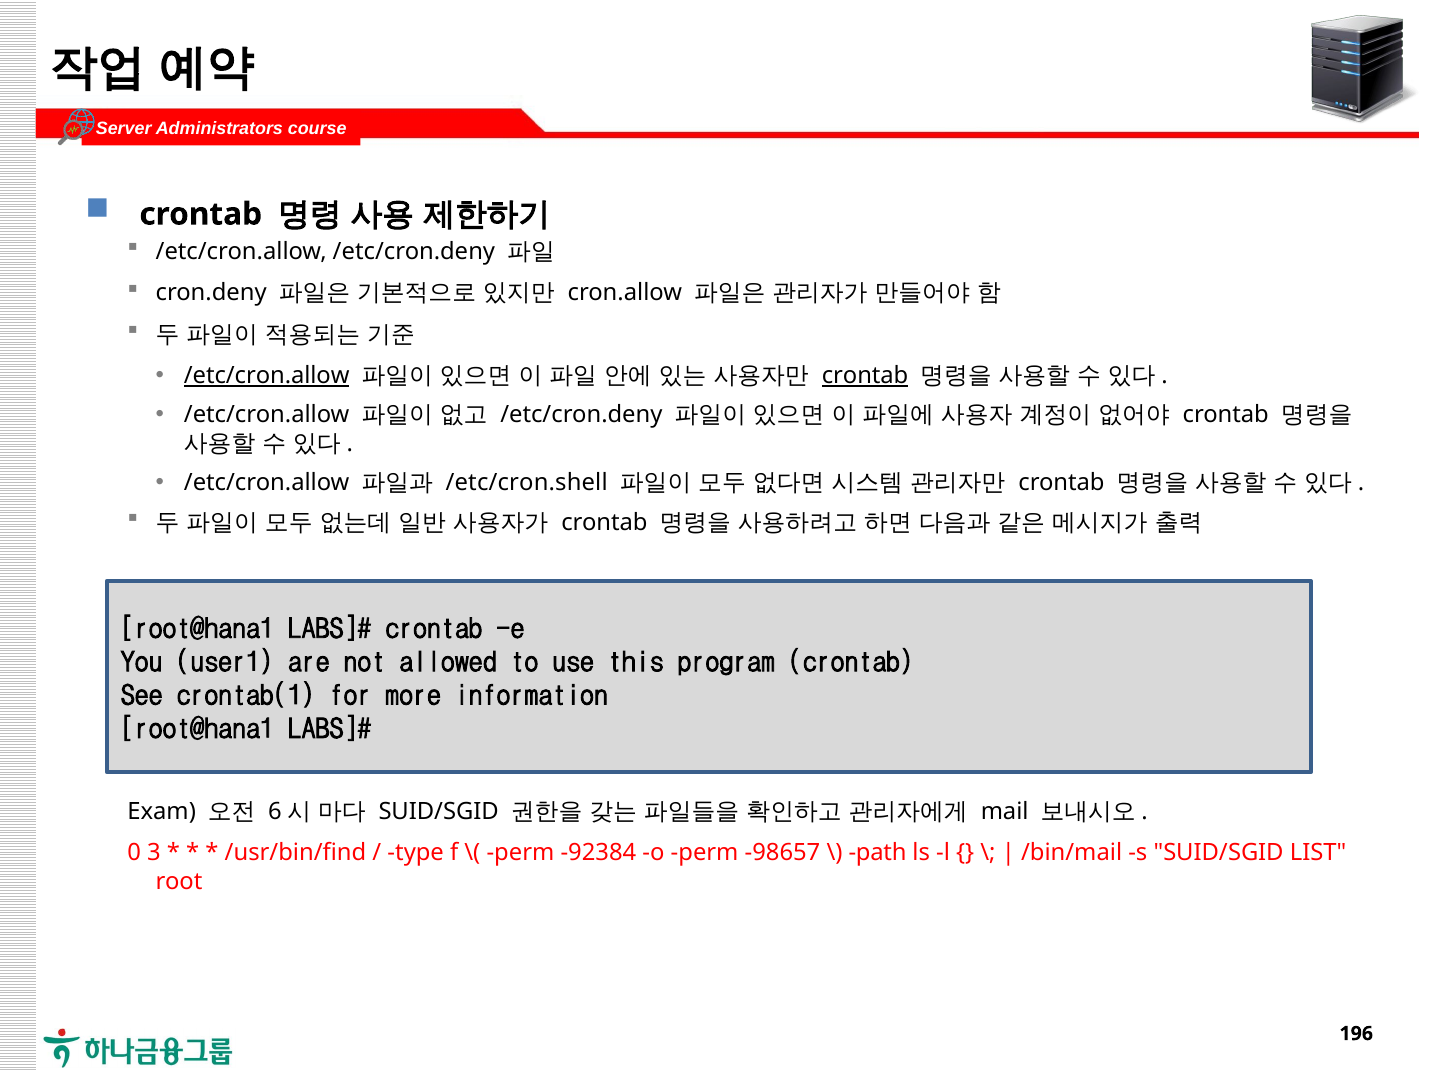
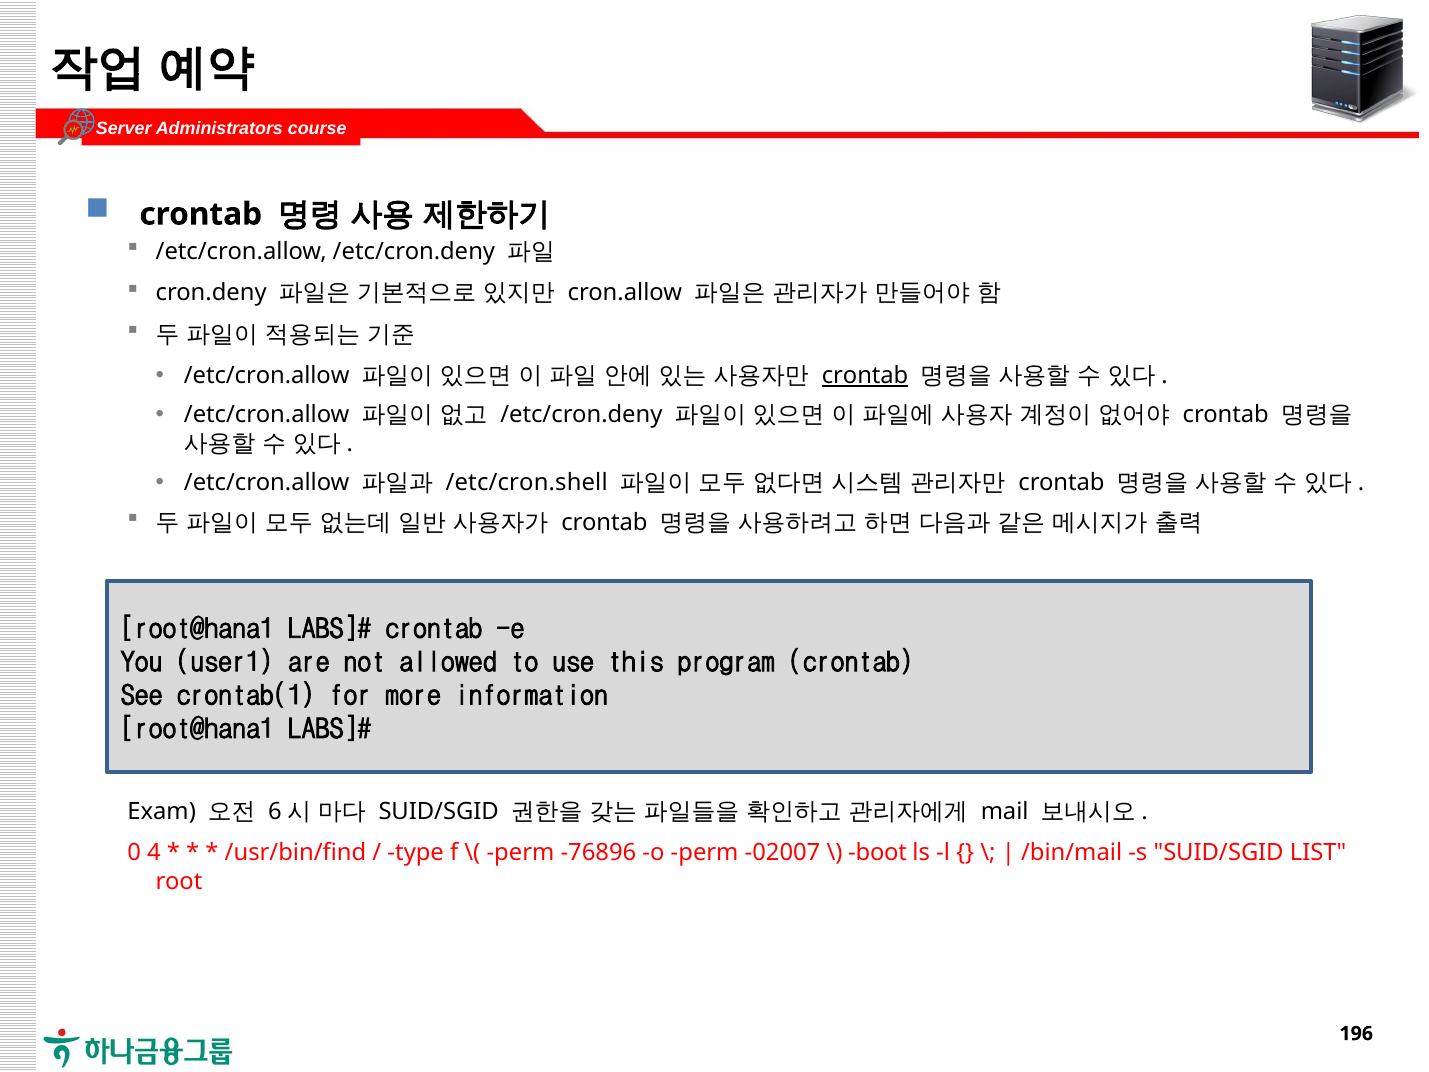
/etc/cron.allow at (267, 376) underline: present -> none
3: 3 -> 4
-92384: -92384 -> -76896
-98657: -98657 -> -02007
path: path -> boot
